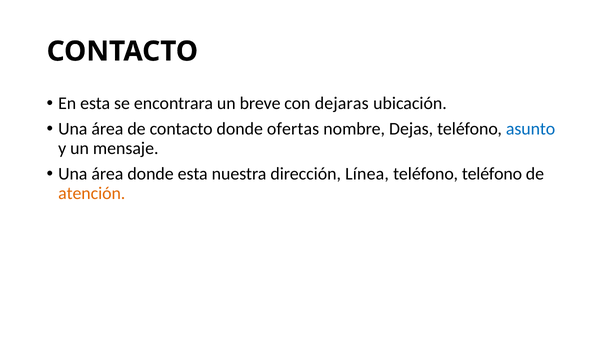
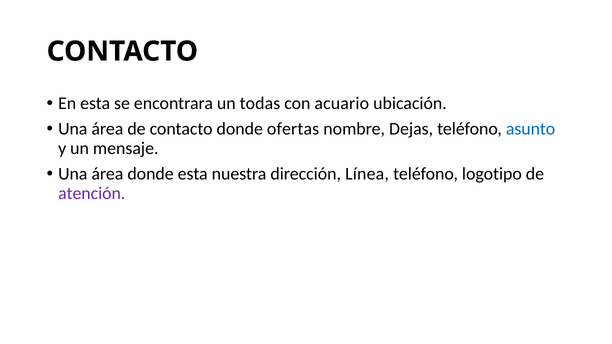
breve: breve -> todas
dejaras: dejaras -> acuario
teléfono teléfono: teléfono -> logotipo
atención colour: orange -> purple
